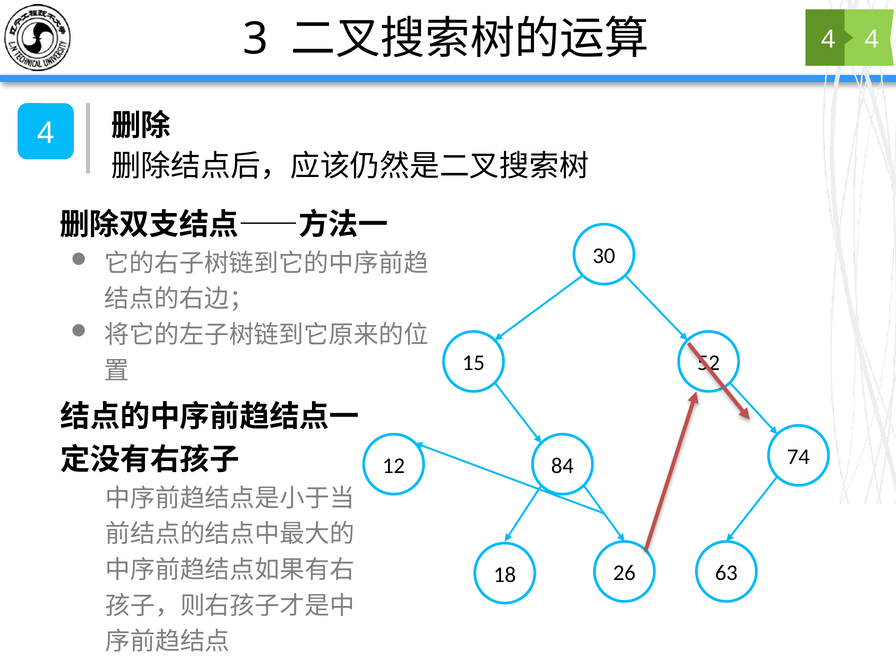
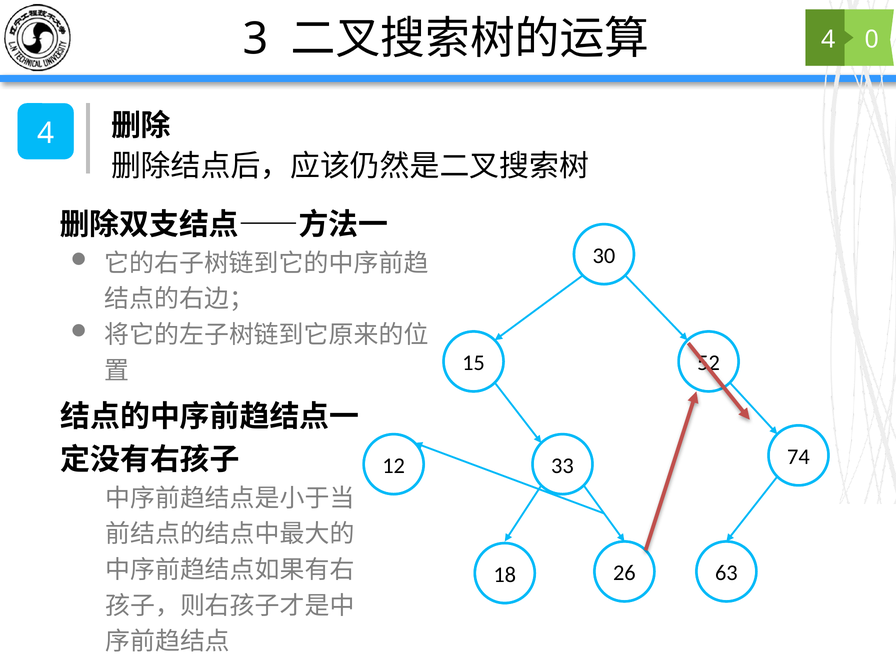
4 at (872, 39): 4 -> 0
84: 84 -> 33
